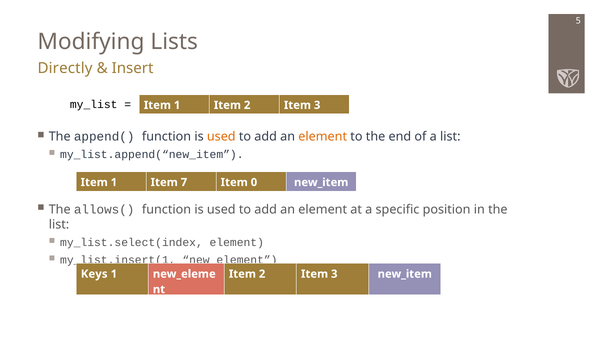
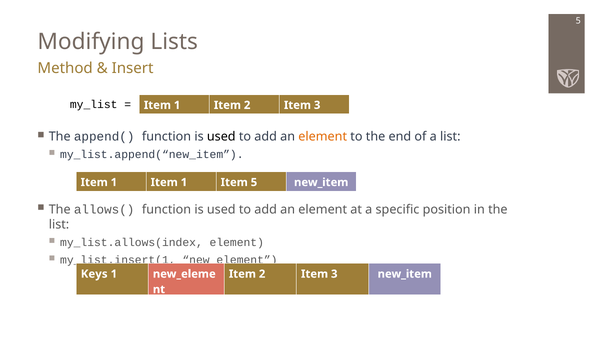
Directly: Directly -> Method
used at (221, 137) colour: orange -> black
1 Item 7: 7 -> 1
Item 0: 0 -> 5
my_list.select(index: my_list.select(index -> my_list.allows(index
